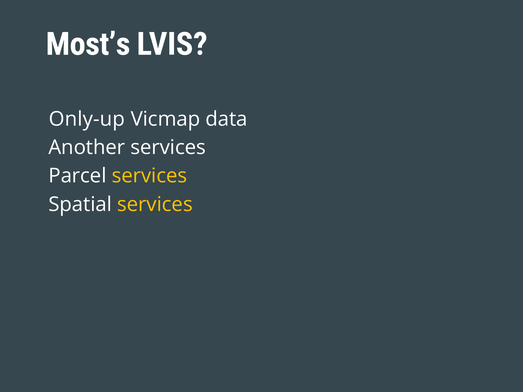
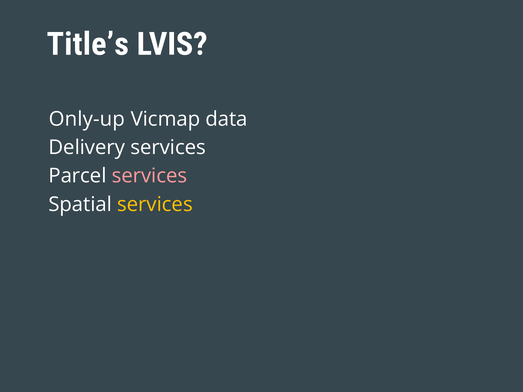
Most’s: Most’s -> Title’s
Another: Another -> Delivery
services at (149, 176) colour: yellow -> pink
